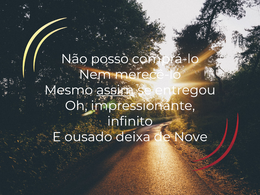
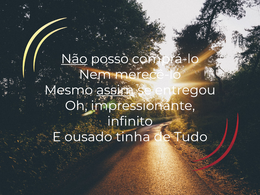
Não underline: none -> present
deixa: deixa -> tinha
Nove: Nove -> Tudo
